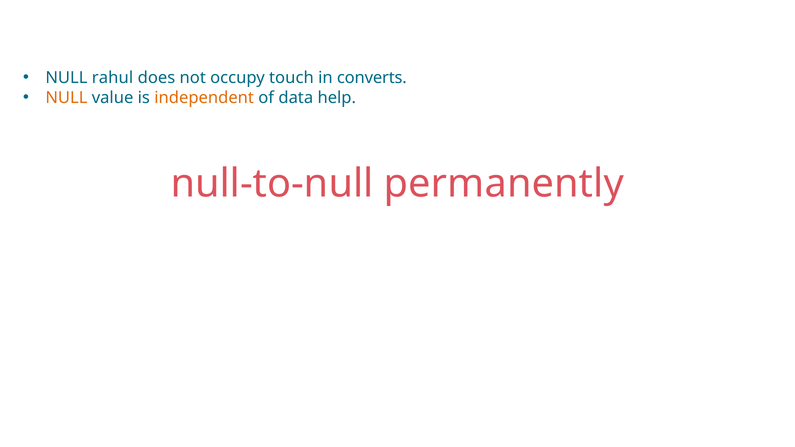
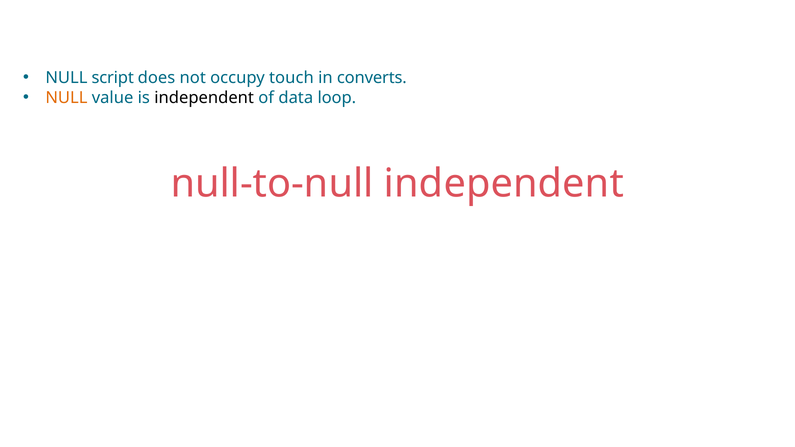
rahul: rahul -> script
independent at (204, 98) colour: orange -> black
help: help -> loop
null-to-null permanently: permanently -> independent
